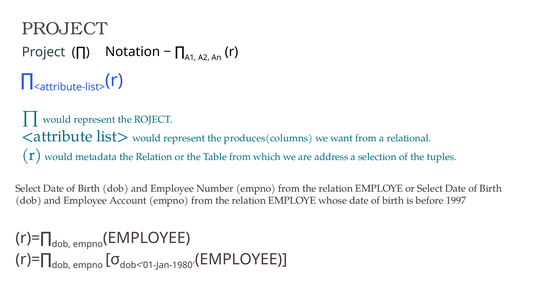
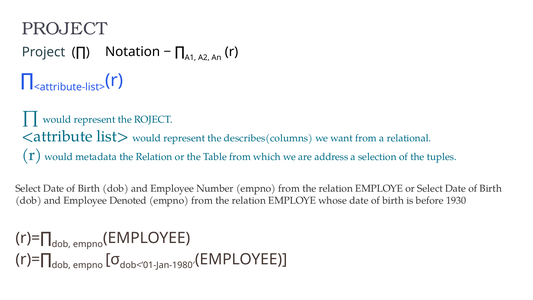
produces(columns: produces(columns -> describes(columns
Account: Account -> Denoted
1997: 1997 -> 1930
